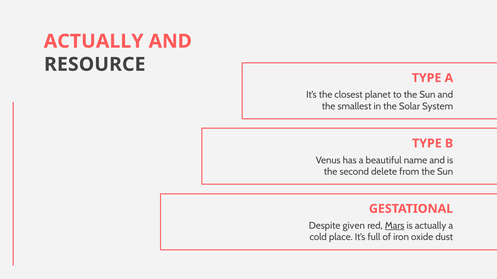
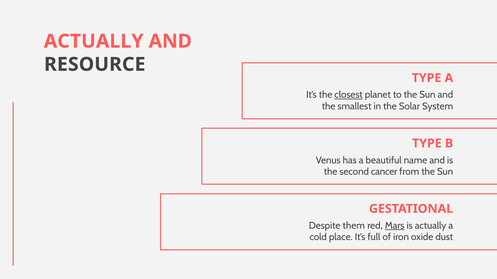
closest underline: none -> present
delete: delete -> cancer
given: given -> them
